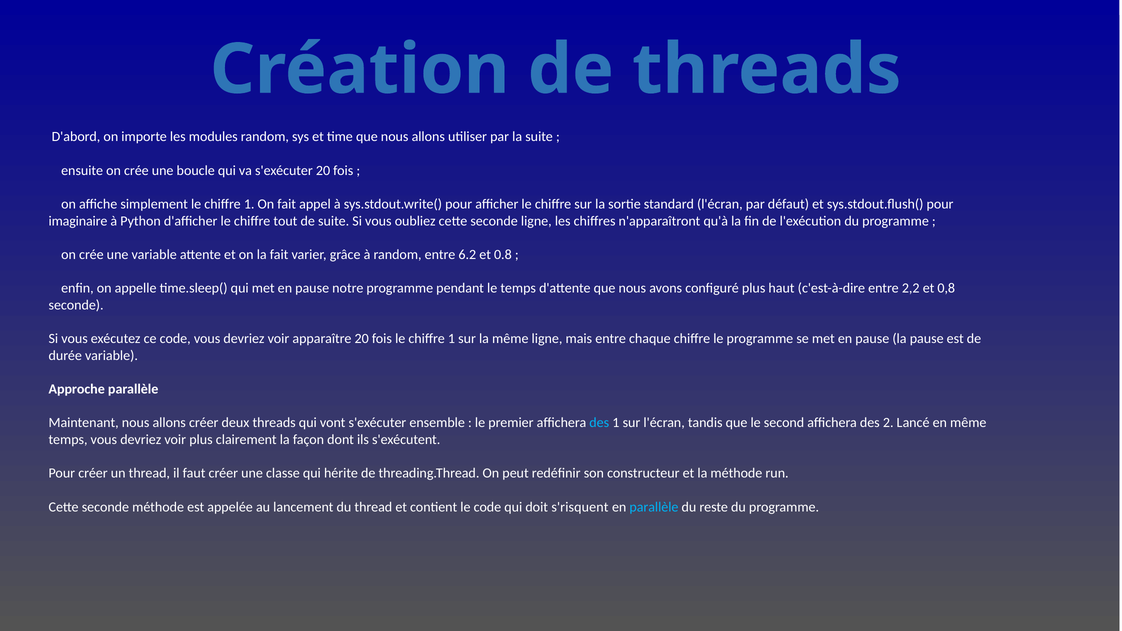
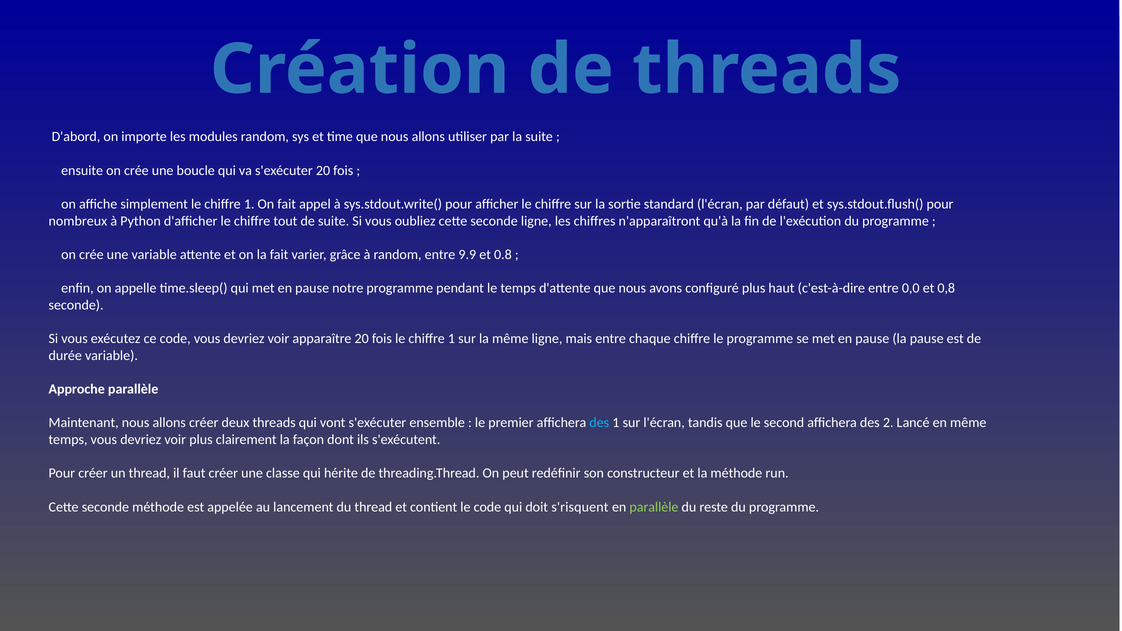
imaginaire: imaginaire -> nombreux
6.2: 6.2 -> 9.9
2,2: 2,2 -> 0,0
parallèle at (654, 507) colour: light blue -> light green
